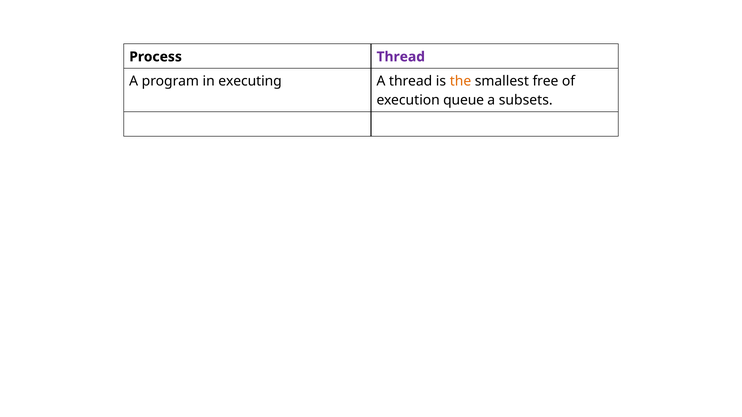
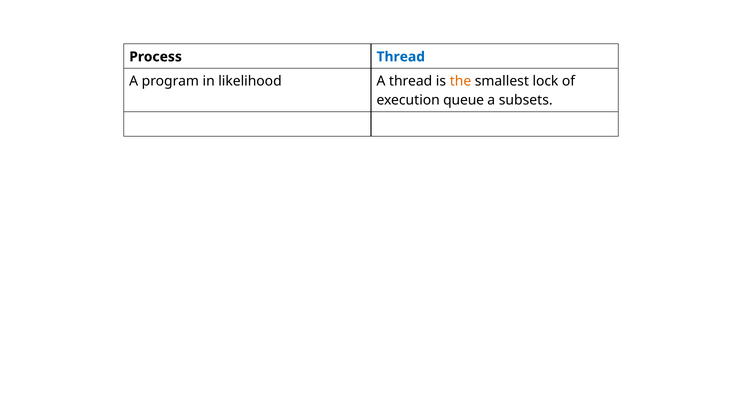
Thread at (401, 57) colour: purple -> blue
executing: executing -> likelihood
free: free -> lock
